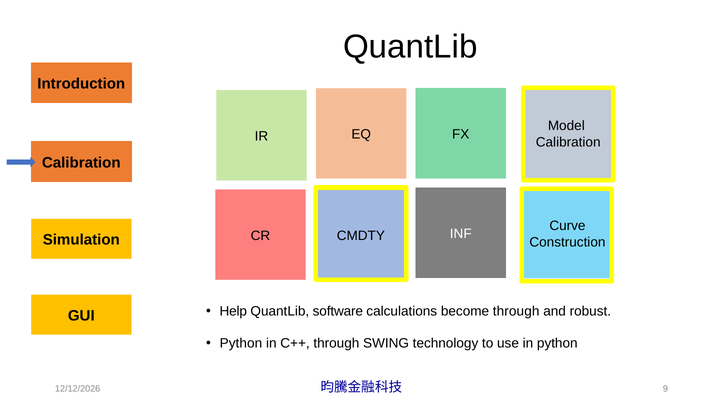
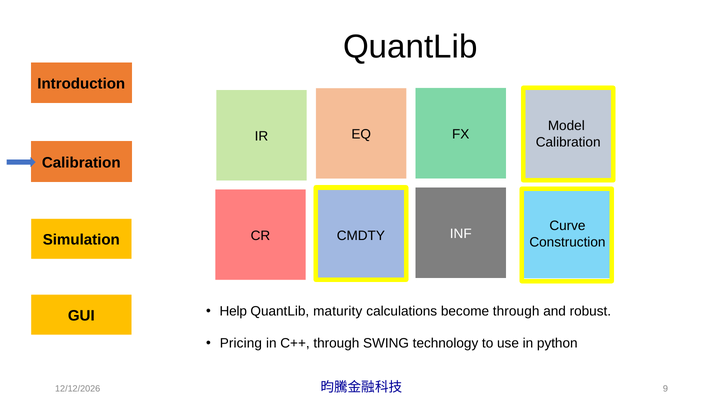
software: software -> maturity
Python at (241, 343): Python -> Pricing
